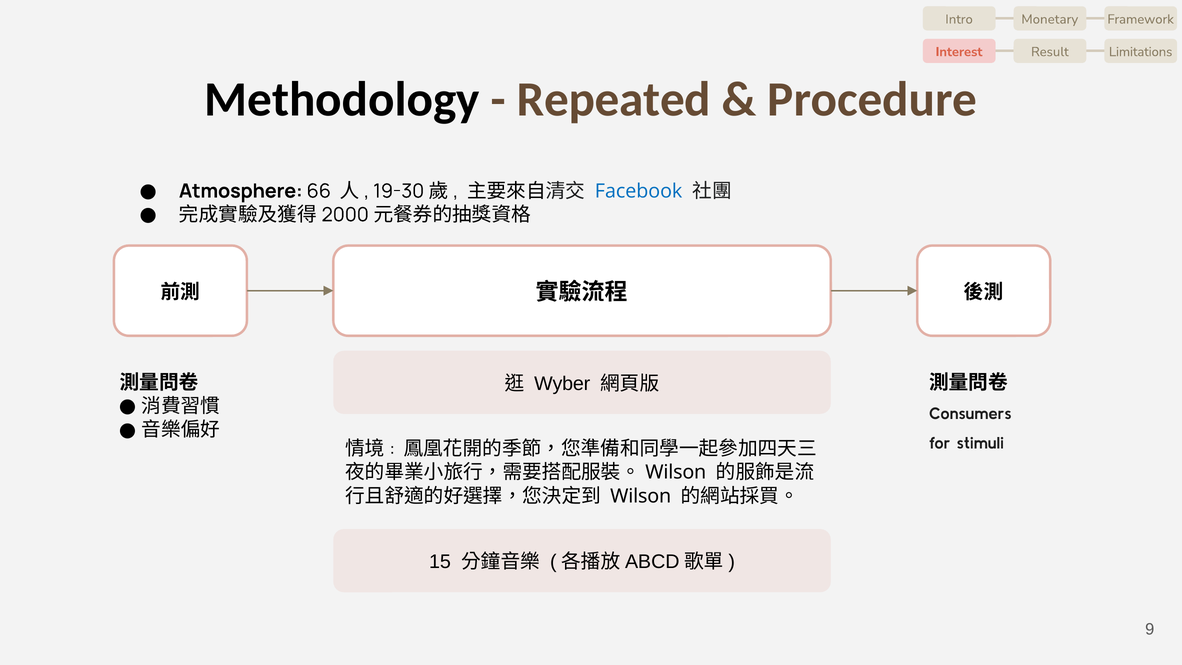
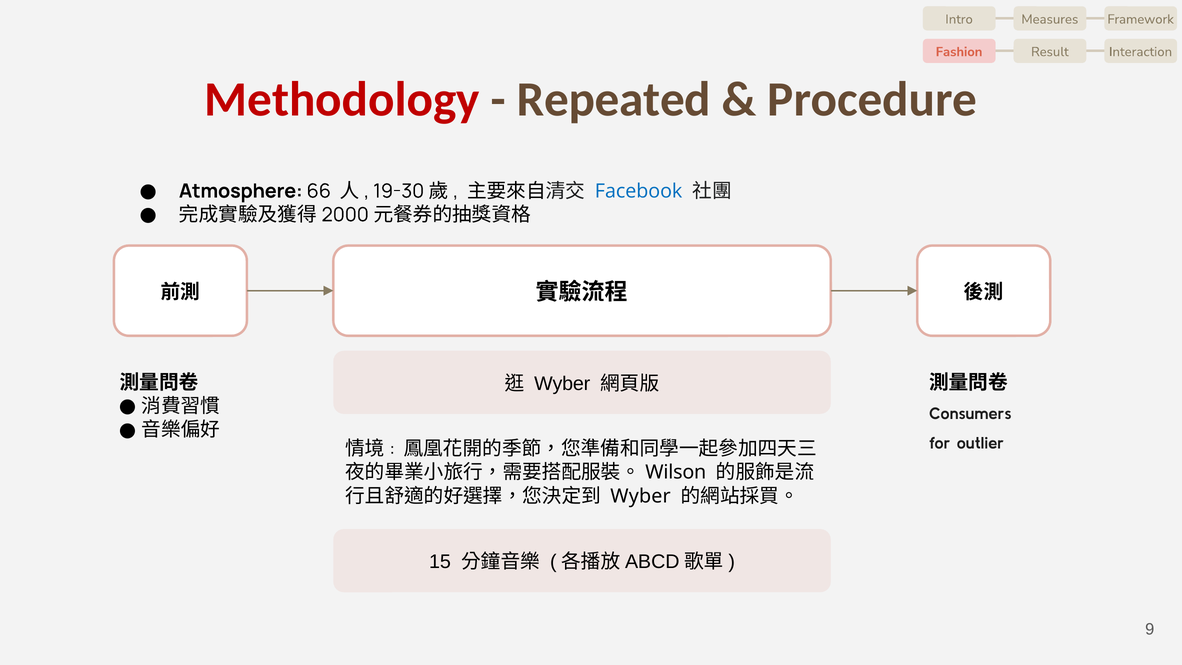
Monetary: Monetary -> Measures
Interest: Interest -> Fashion
Limitations: Limitations -> Interaction
Methodology colour: black -> red
stimuli: stimuli -> outlier
Wilson at (641, 496): Wilson -> Wyber
